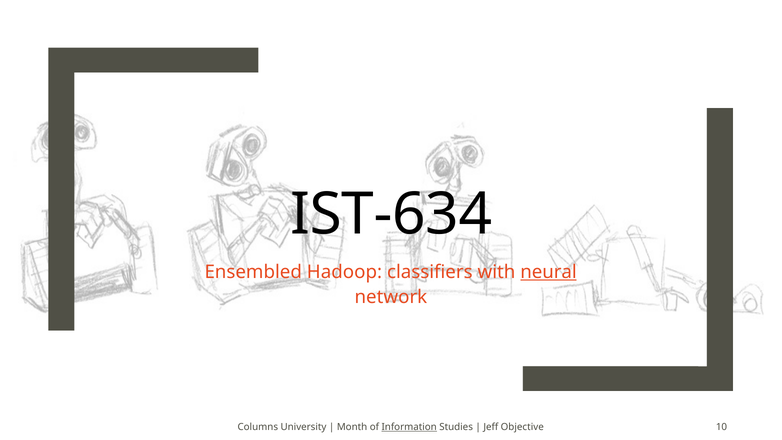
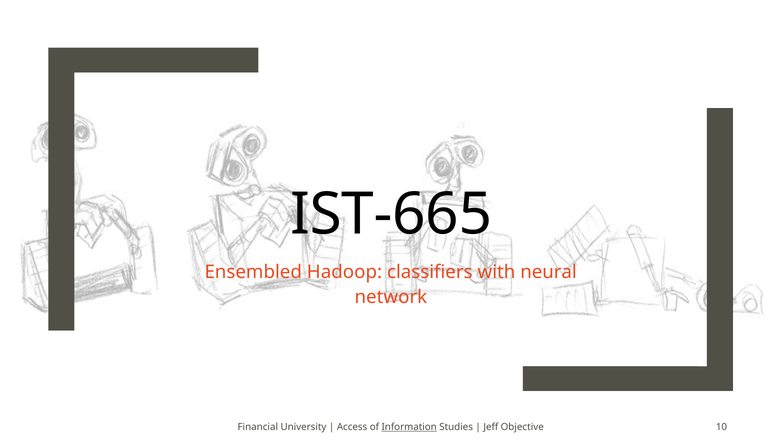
IST-634: IST-634 -> IST-665
neural underline: present -> none
Columns: Columns -> Financial
Month: Month -> Access
